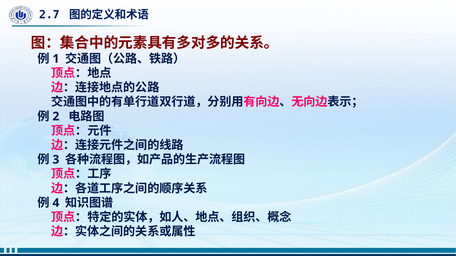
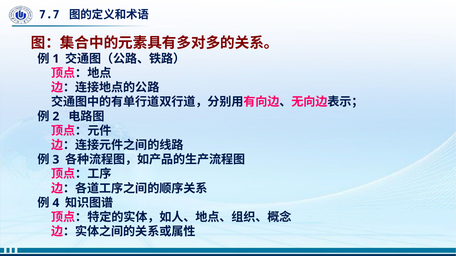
2.7: 2.7 -> 7.7
